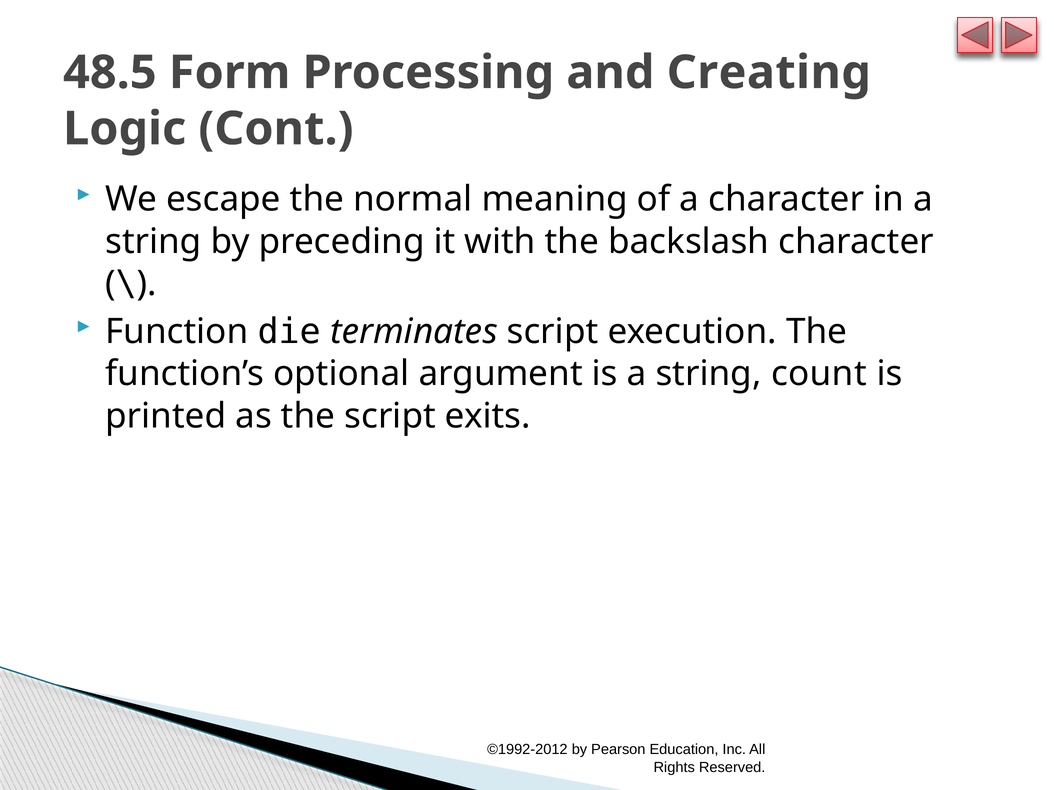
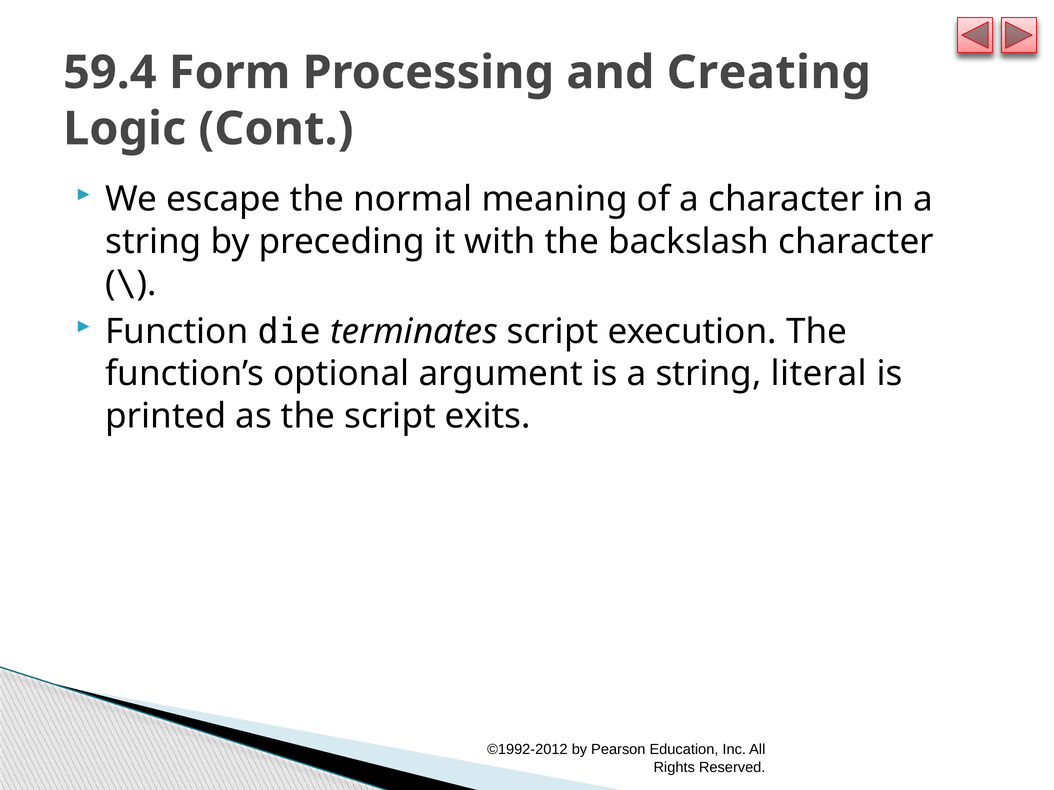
48.5: 48.5 -> 59.4
count: count -> literal
